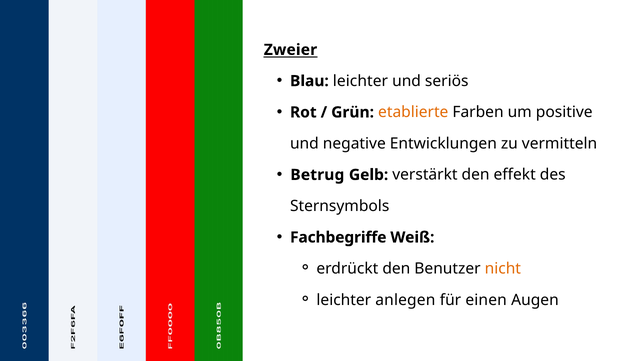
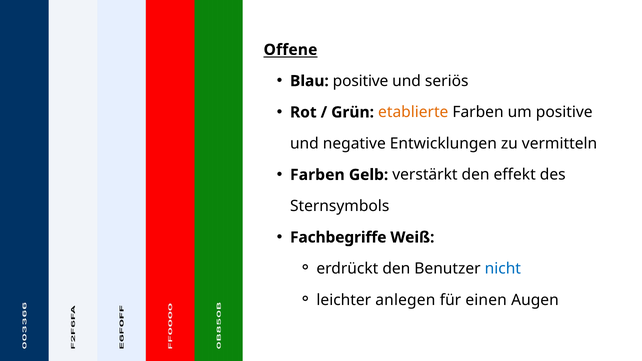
Zweier: Zweier -> Offene
Blau leichter: leichter -> positive
Betrug at (317, 175): Betrug -> Farben
nicht colour: orange -> blue
